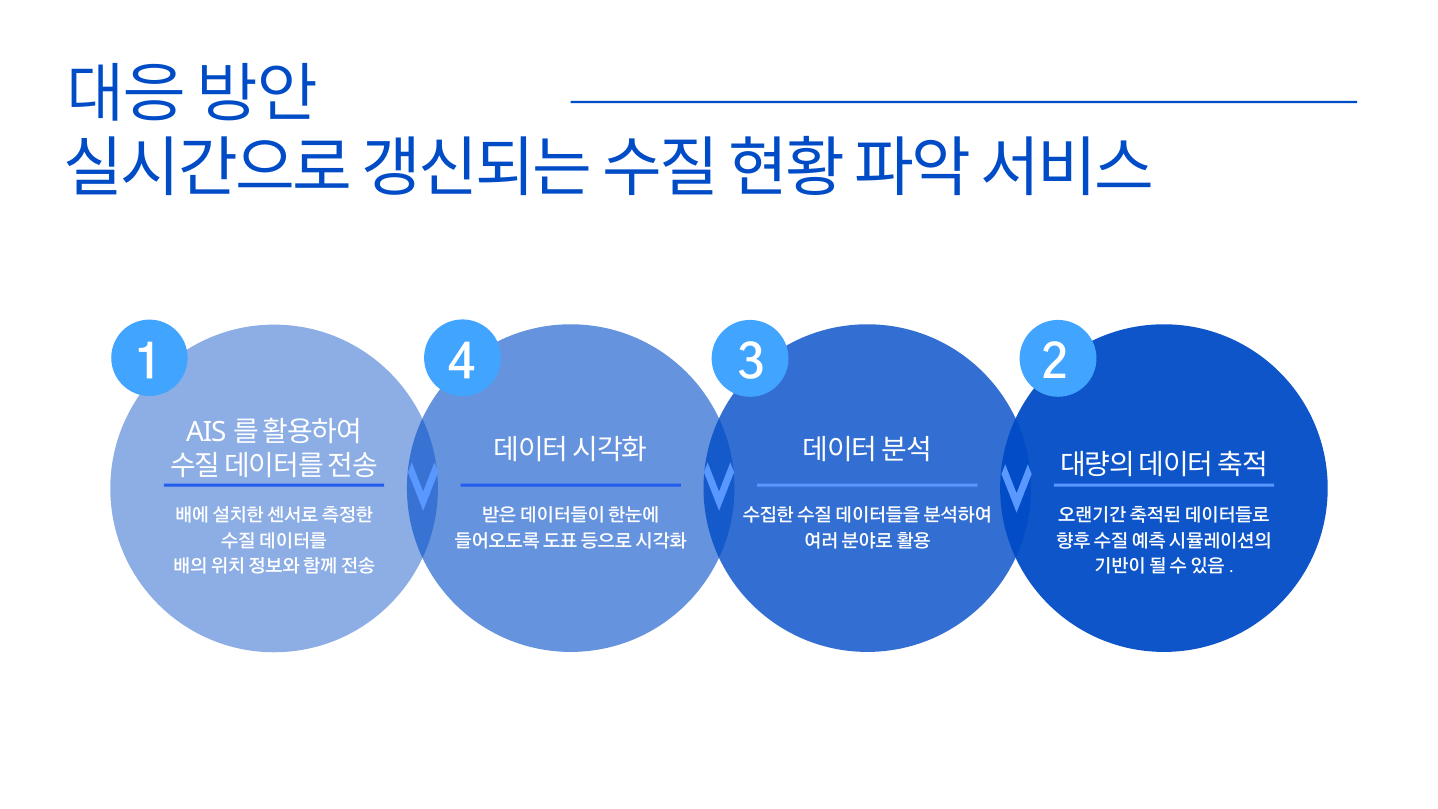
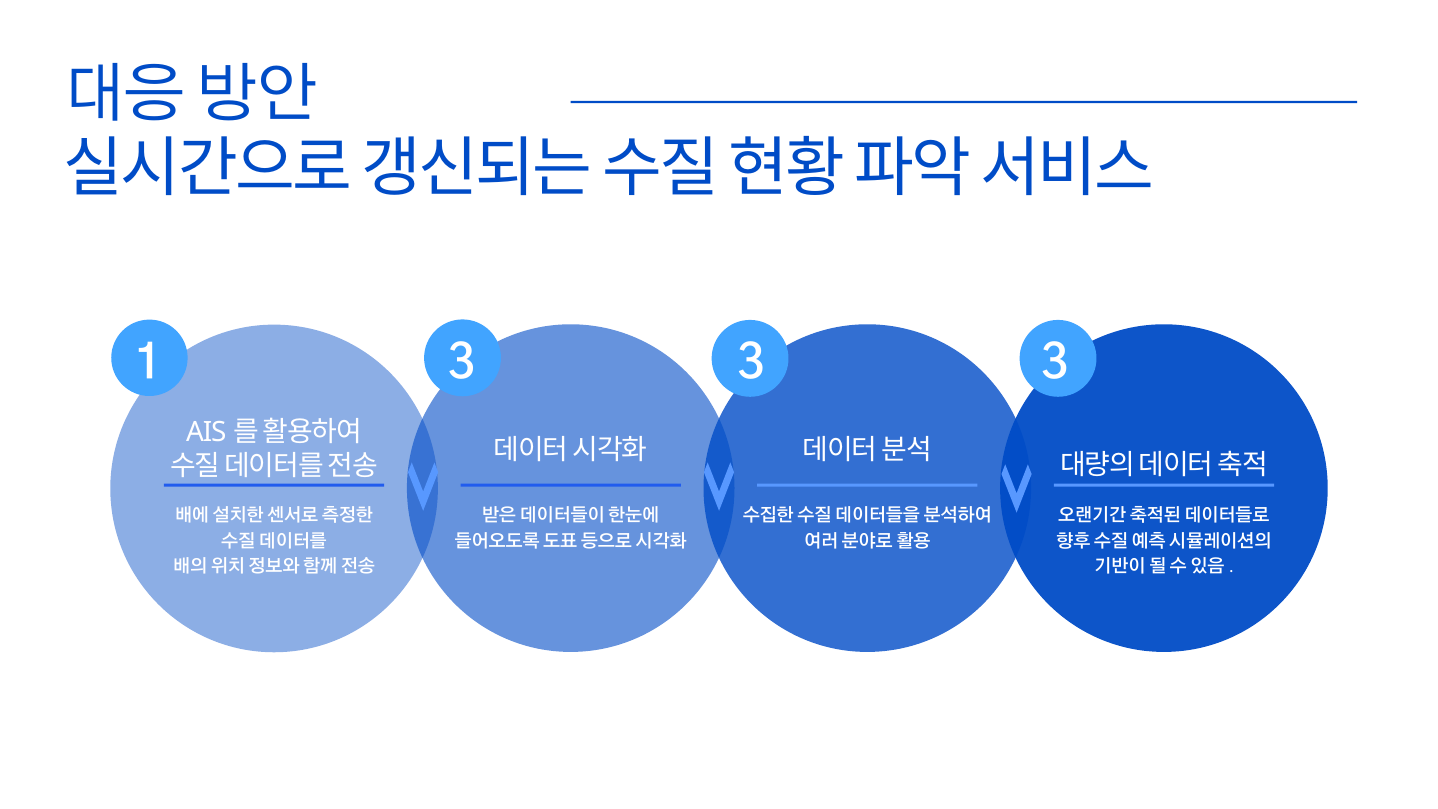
1 4: 4 -> 3
2 at (1055, 363): 2 -> 3
